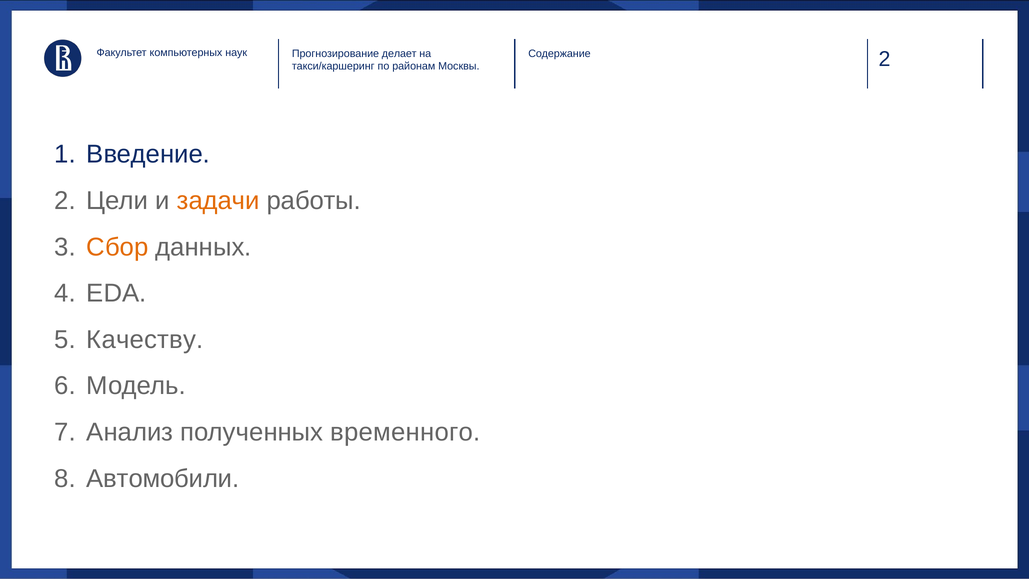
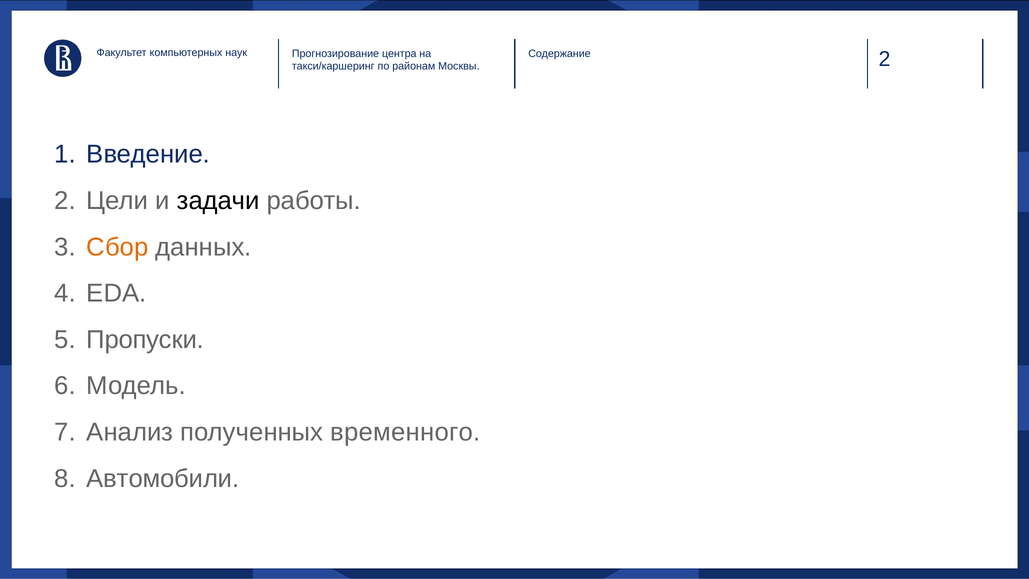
делает: делает -> центра
задачи colour: orange -> black
Качеству: Качеству -> Пропуски
